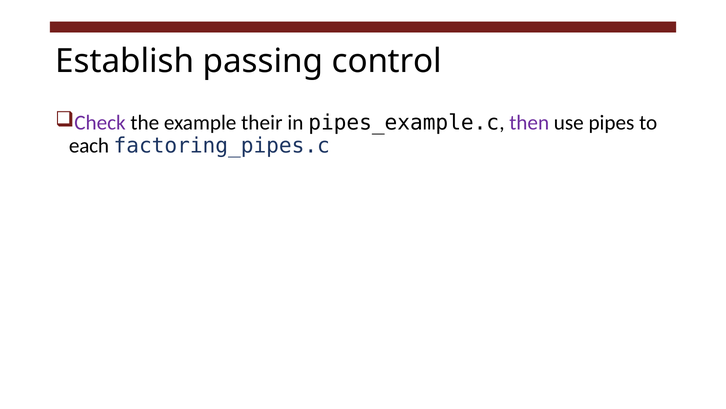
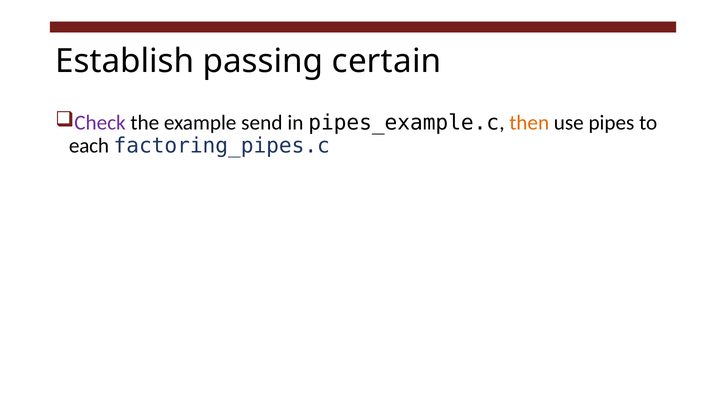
control: control -> certain
their: their -> send
then colour: purple -> orange
